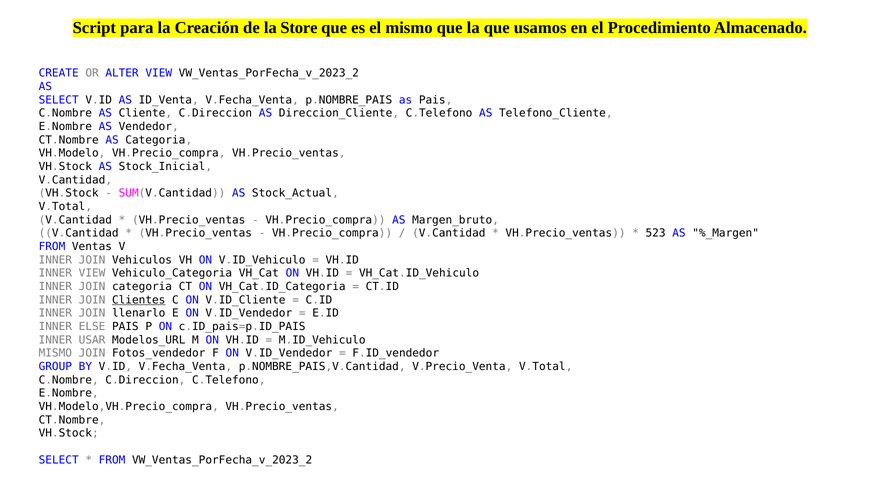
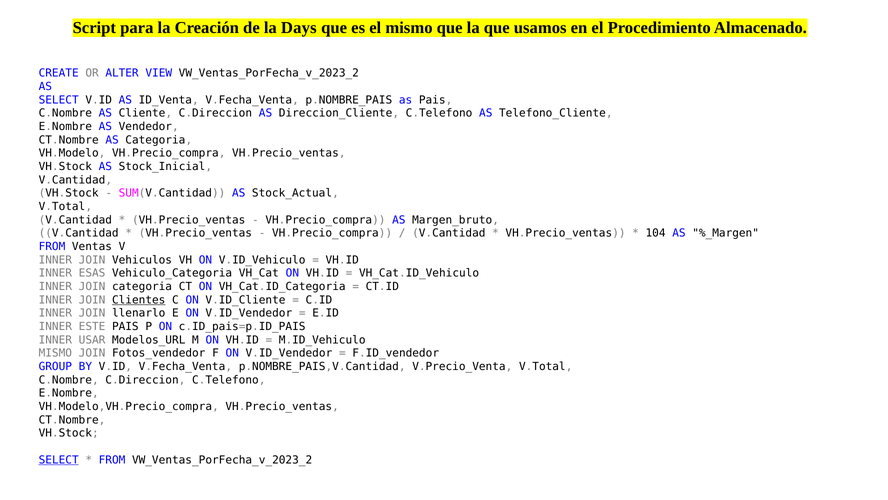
Store: Store -> Days
523: 523 -> 104
INNER VIEW: VIEW -> ESAS
ELSE: ELSE -> ESTE
SELECT at (59, 459) underline: none -> present
